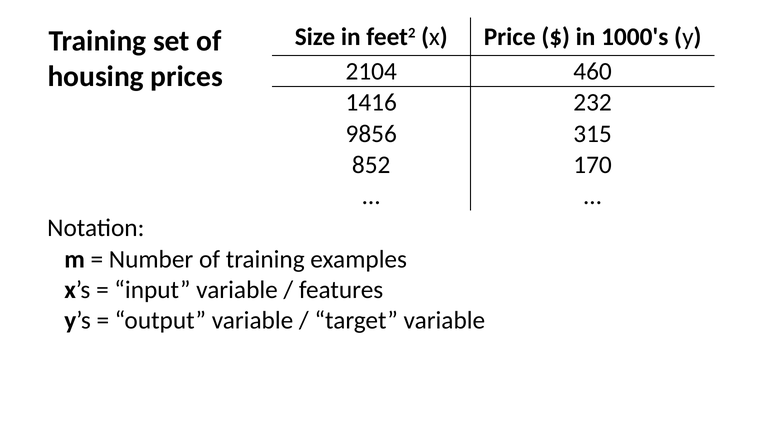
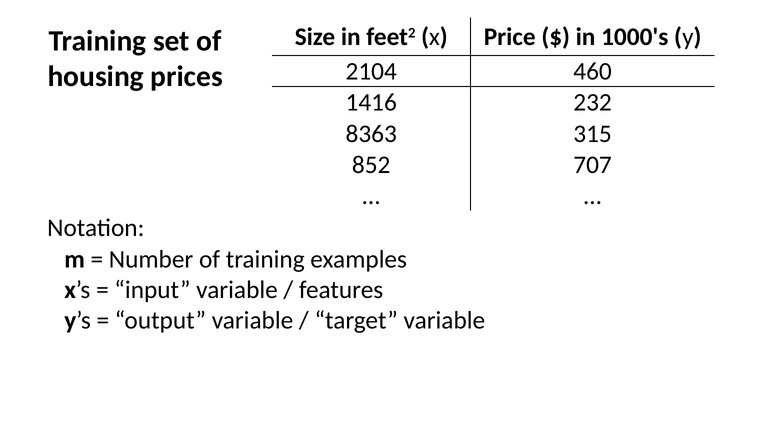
9856: 9856 -> 8363
170: 170 -> 707
